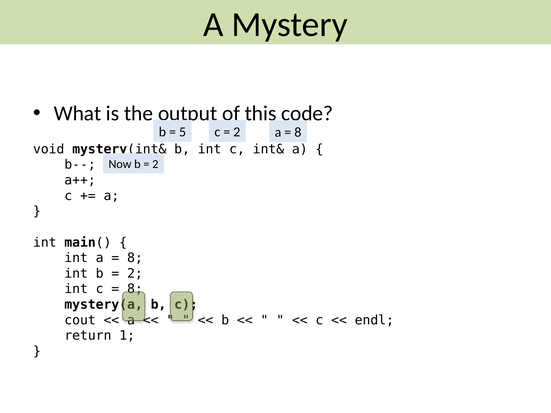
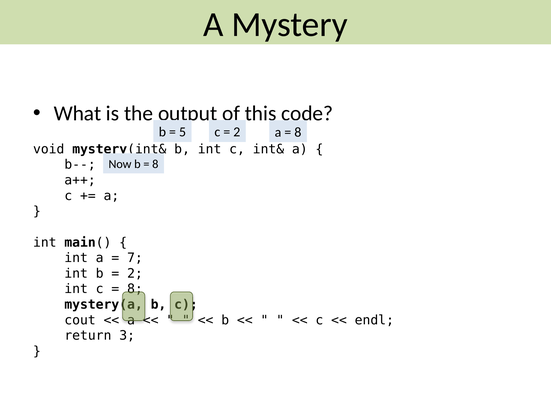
2 at (155, 164): 2 -> 8
8 at (135, 258): 8 -> 7
1: 1 -> 3
